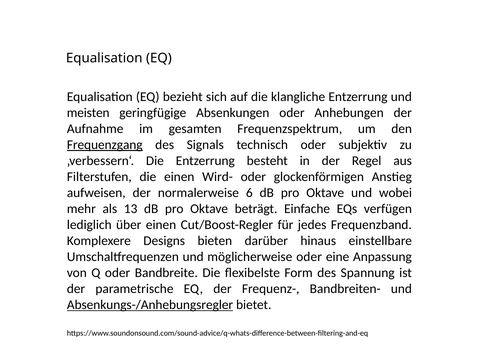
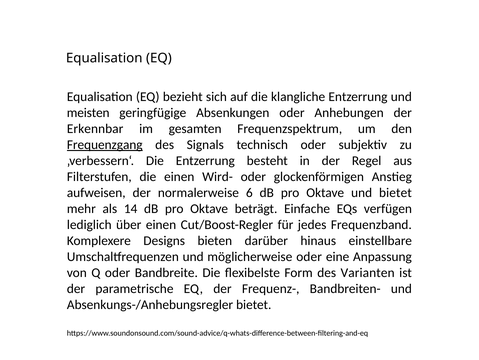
Aufnahme: Aufnahme -> Erkennbar
und wobei: wobei -> bietet
13: 13 -> 14
Spannung: Spannung -> Varianten
Absenkungs-/Anhebungsregler underline: present -> none
